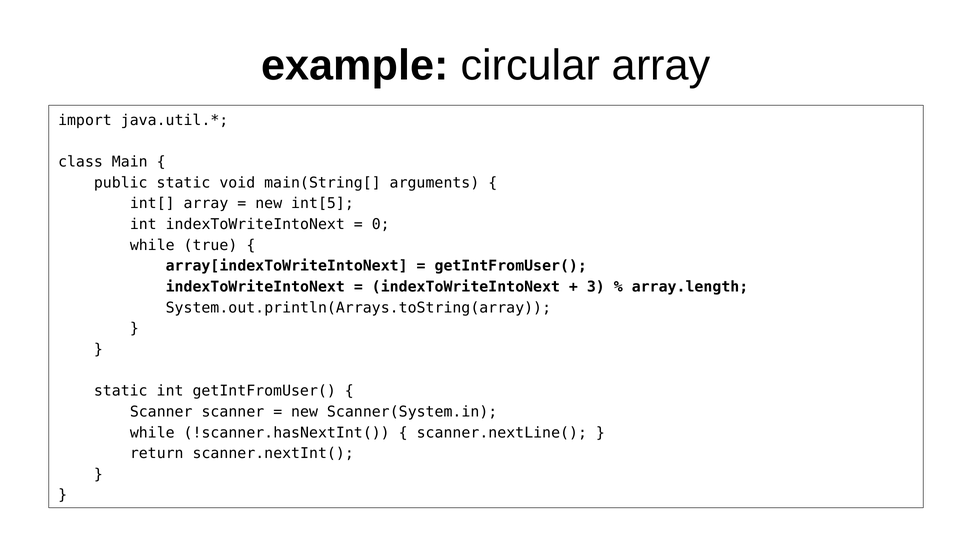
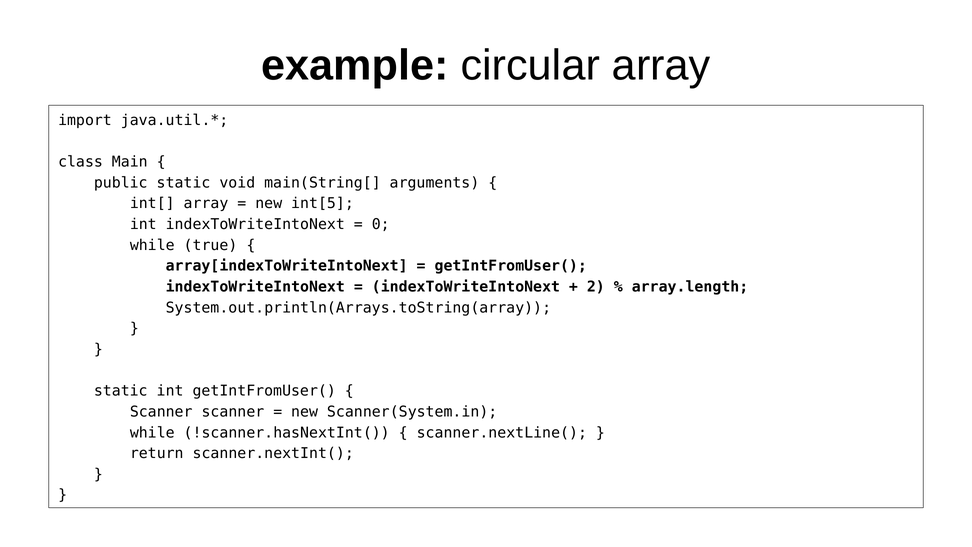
3: 3 -> 2
